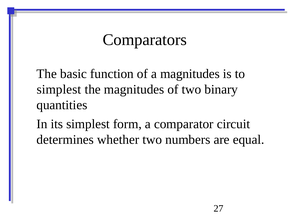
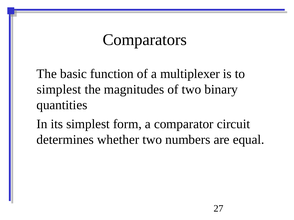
a magnitudes: magnitudes -> multiplexer
